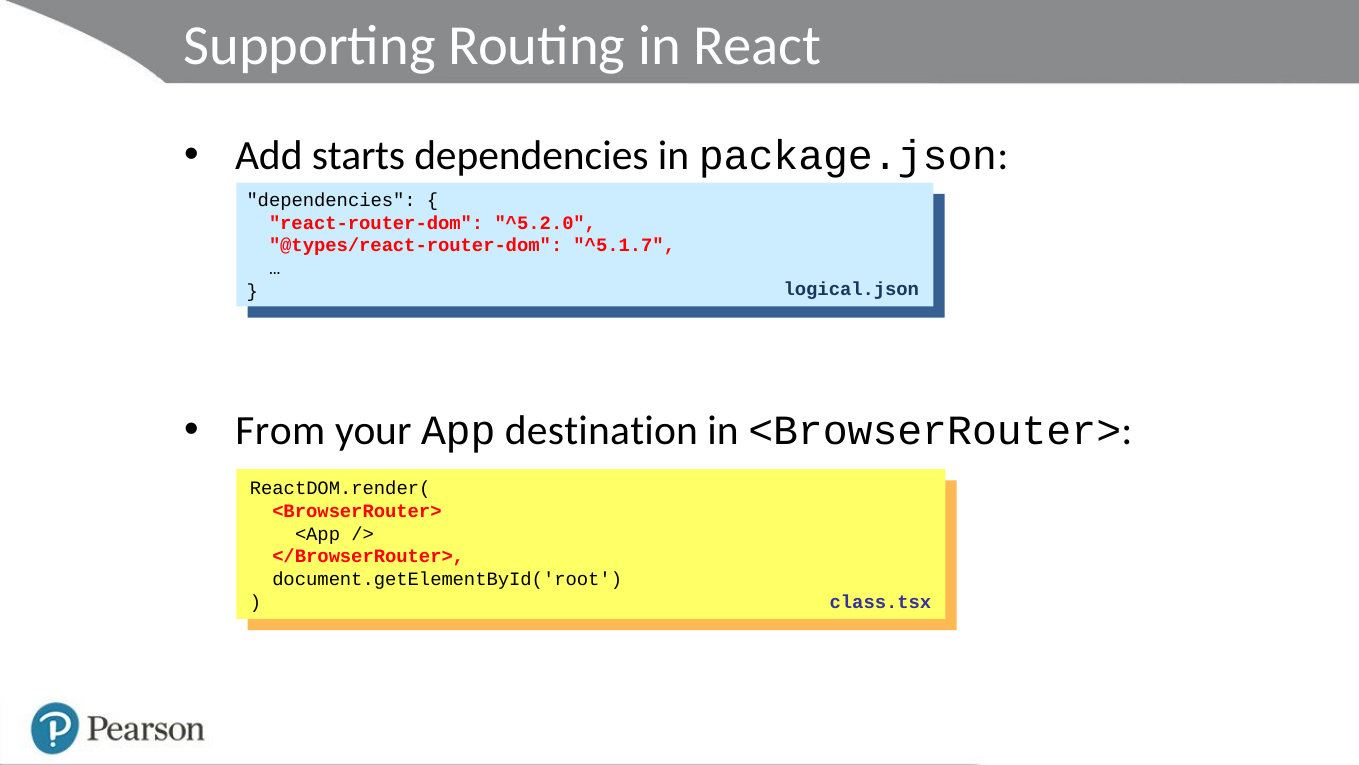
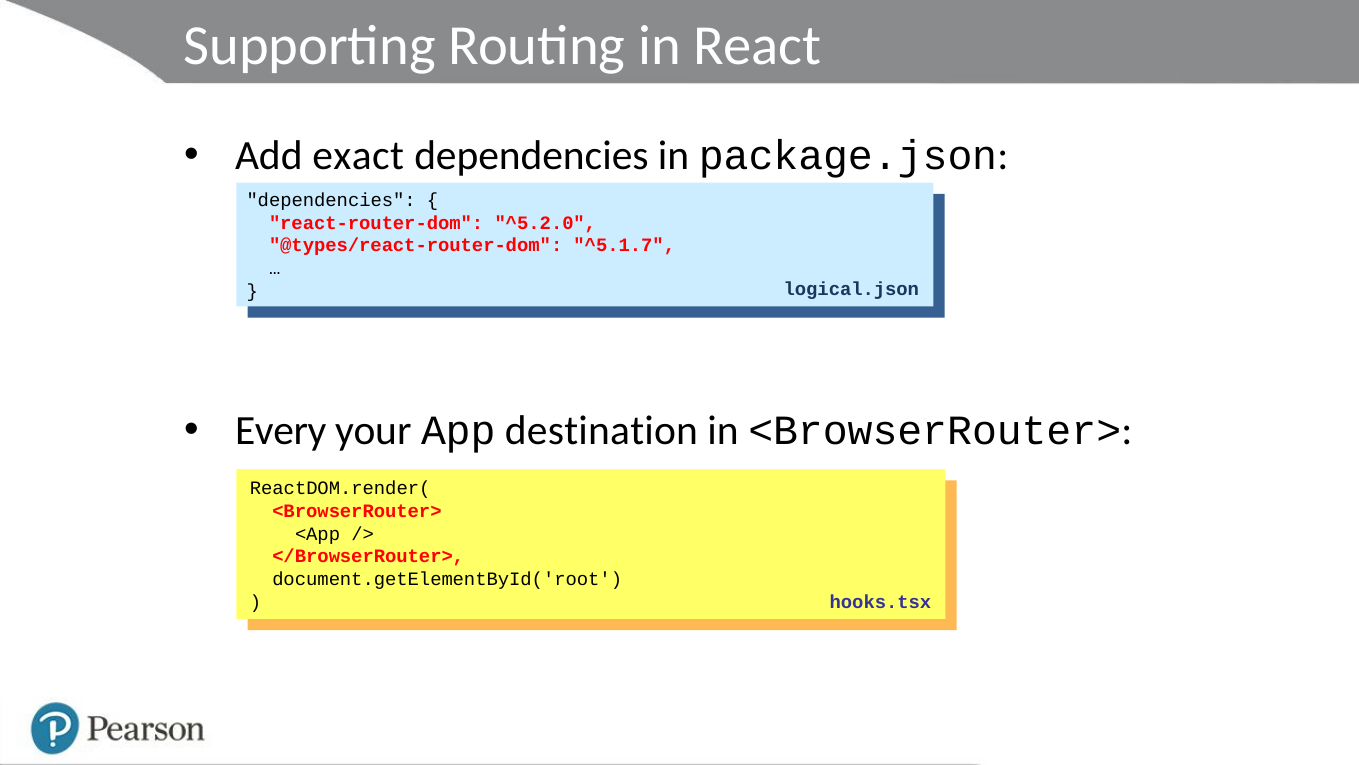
starts: starts -> exact
From: From -> Every
class.tsx: class.tsx -> hooks.tsx
